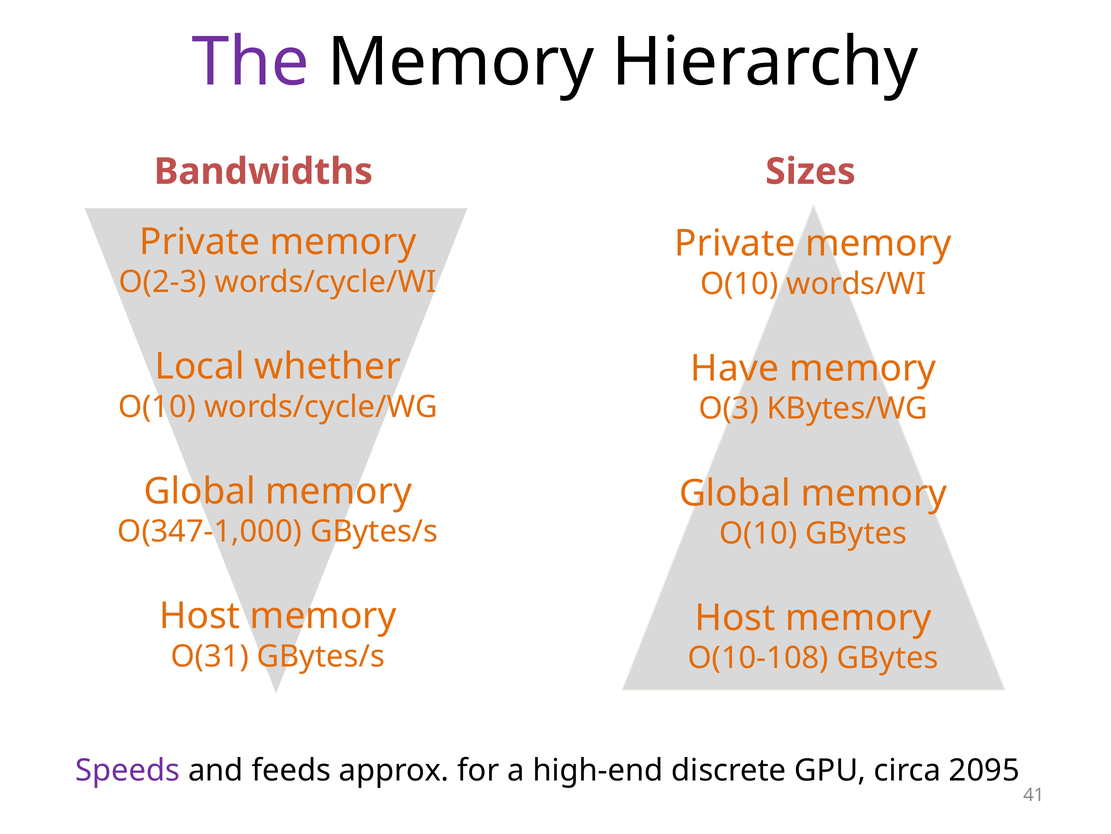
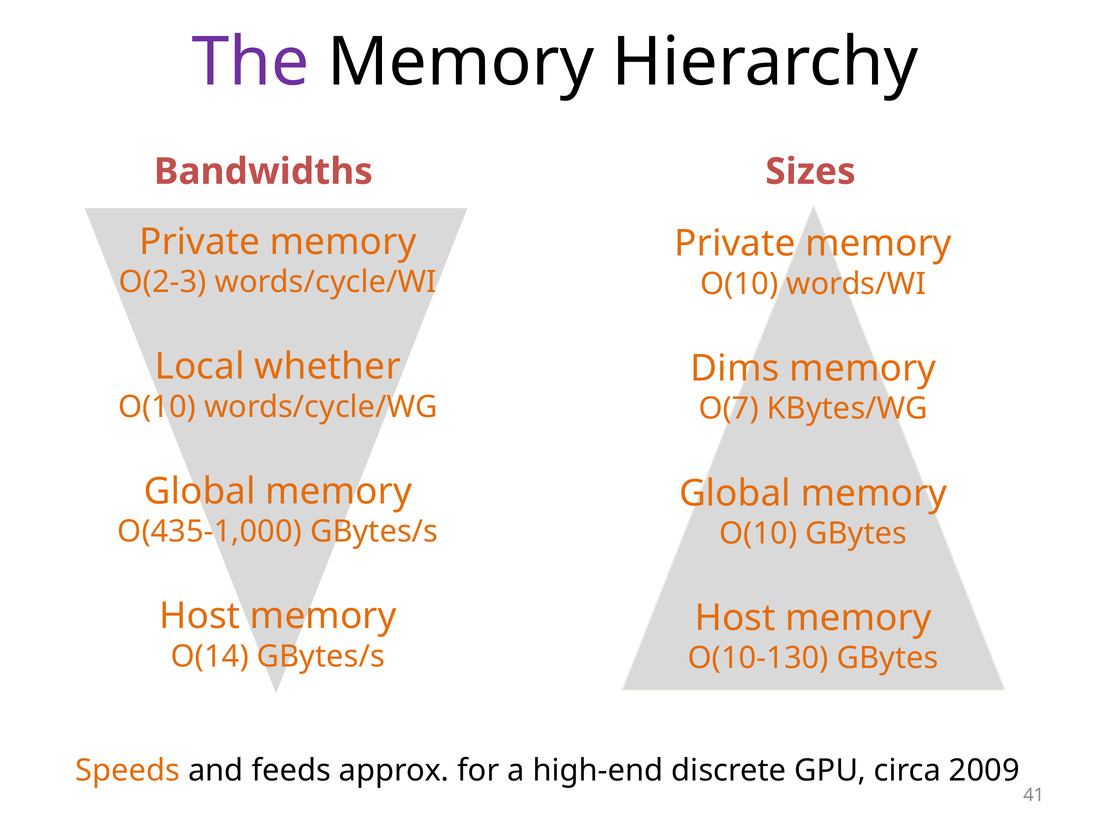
Have: Have -> Dims
O(3: O(3 -> O(7
O(347-1,000: O(347-1,000 -> O(435-1,000
O(31: O(31 -> O(14
O(10-108: O(10-108 -> O(10-130
Speeds colour: purple -> orange
2095: 2095 -> 2009
